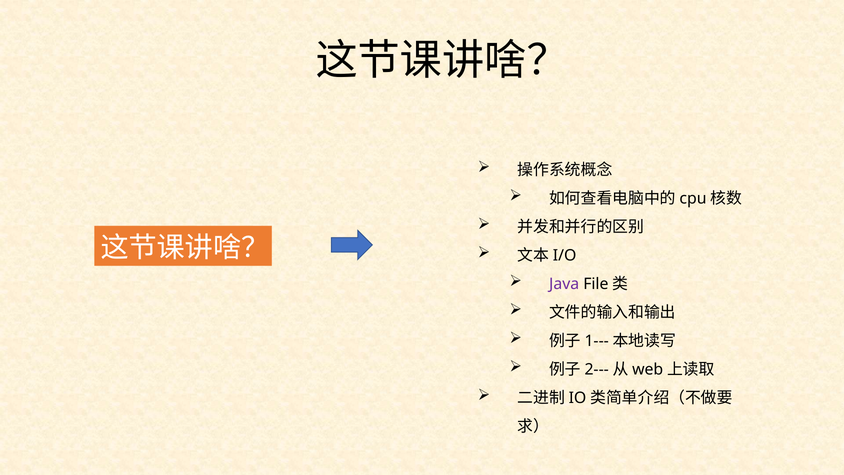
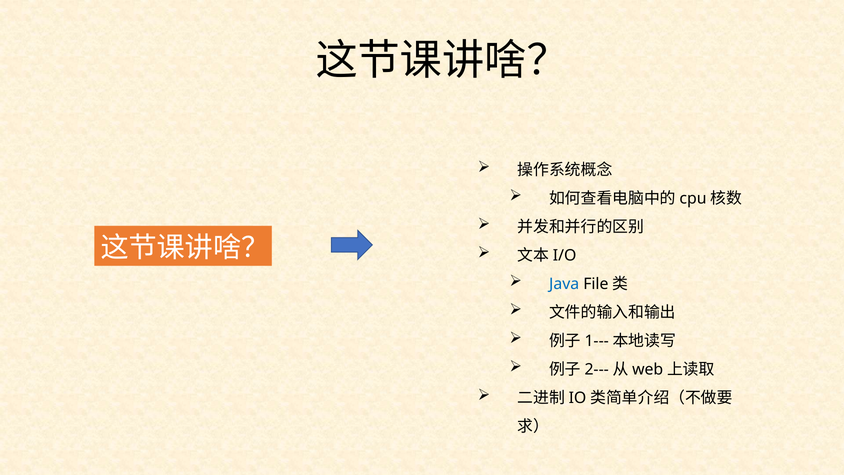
Java colour: purple -> blue
